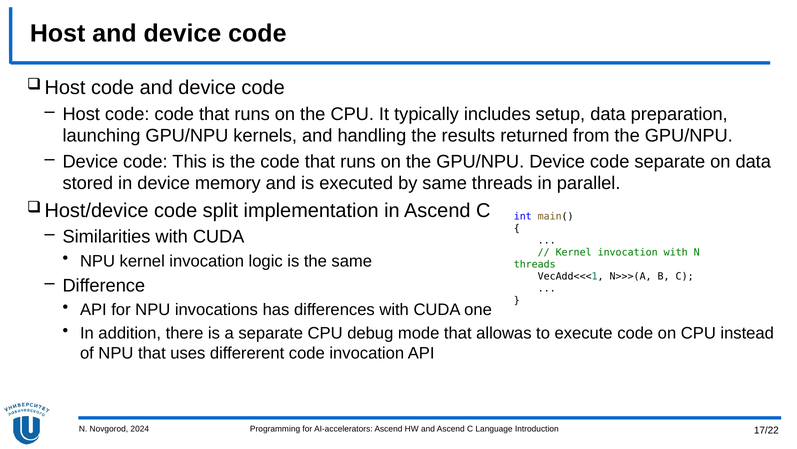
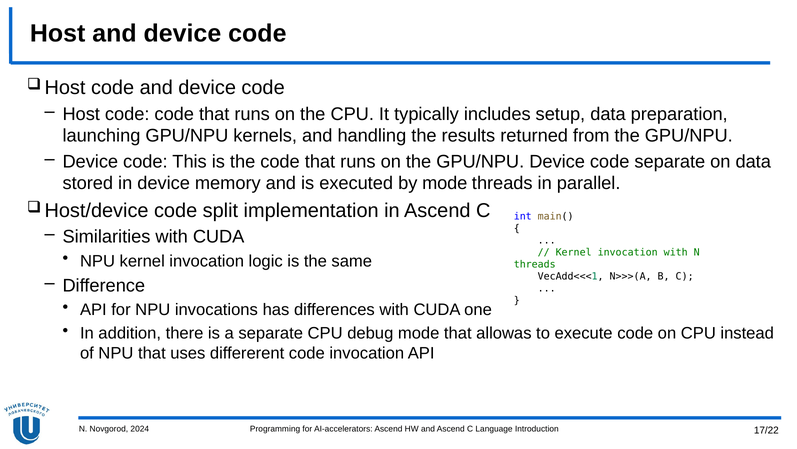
by same: same -> mode
